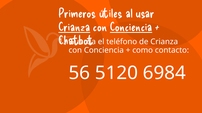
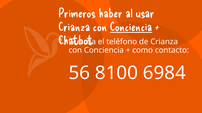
útiles: útiles -> haber
Crianza at (74, 27) underline: present -> none
5120: 5120 -> 8100
